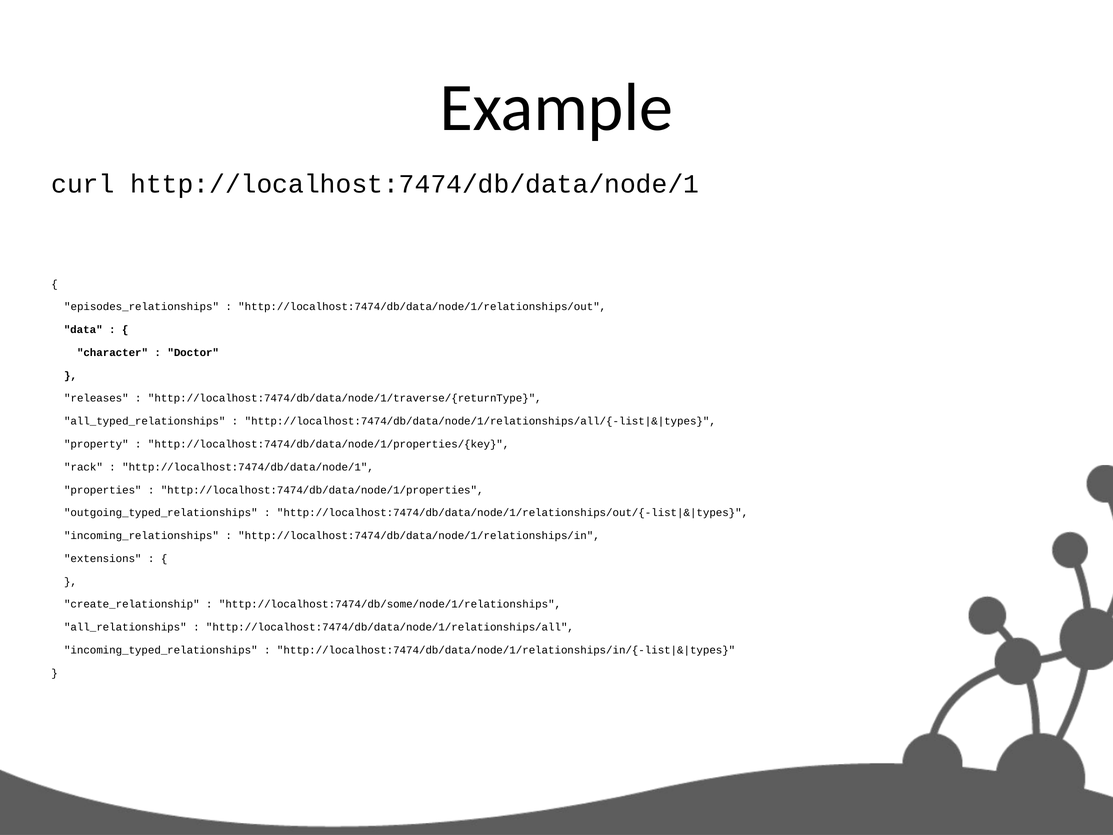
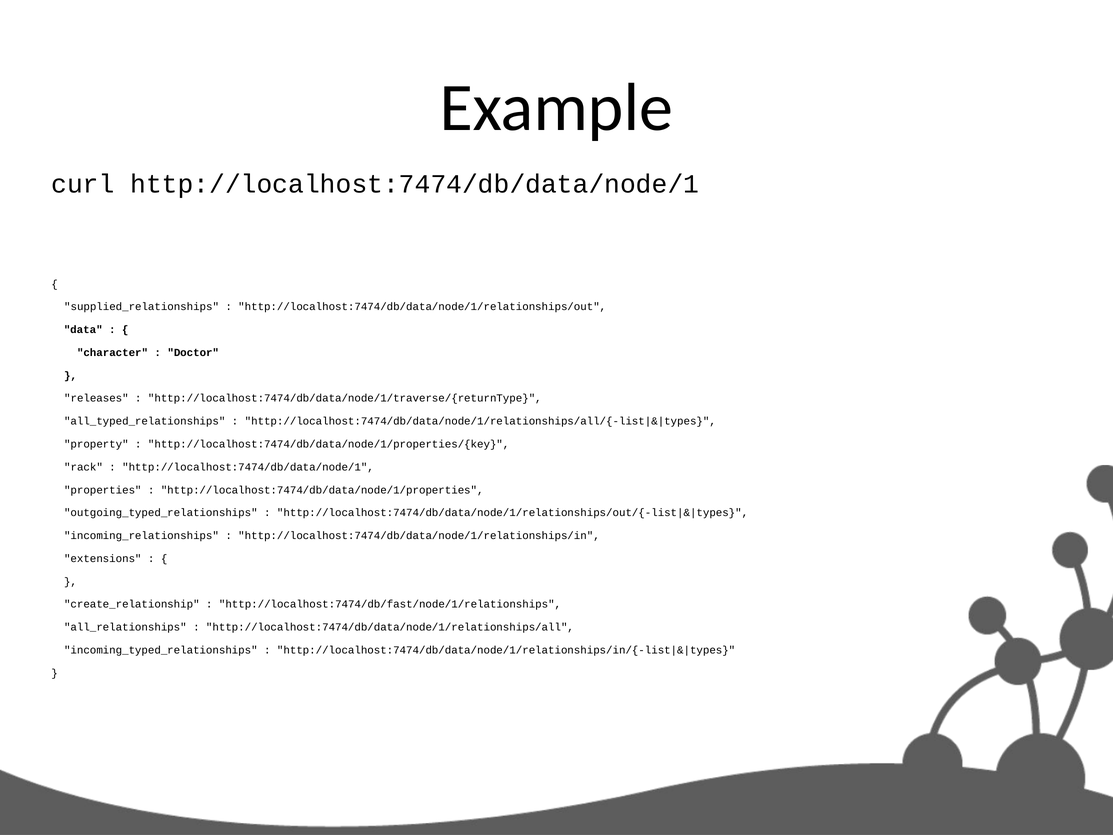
episodes_relationships: episodes_relationships -> supplied_relationships
http://localhost:7474/db/some/node/1/relationships: http://localhost:7474/db/some/node/1/relationships -> http://localhost:7474/db/fast/node/1/relationships
